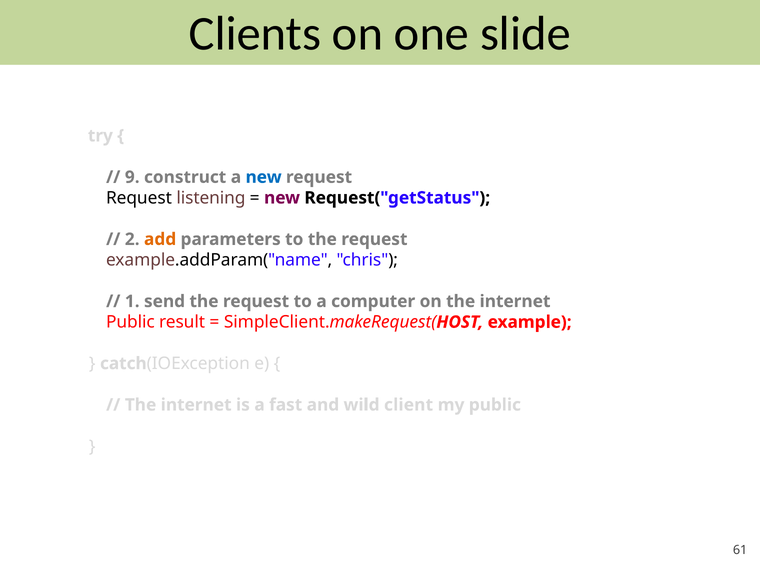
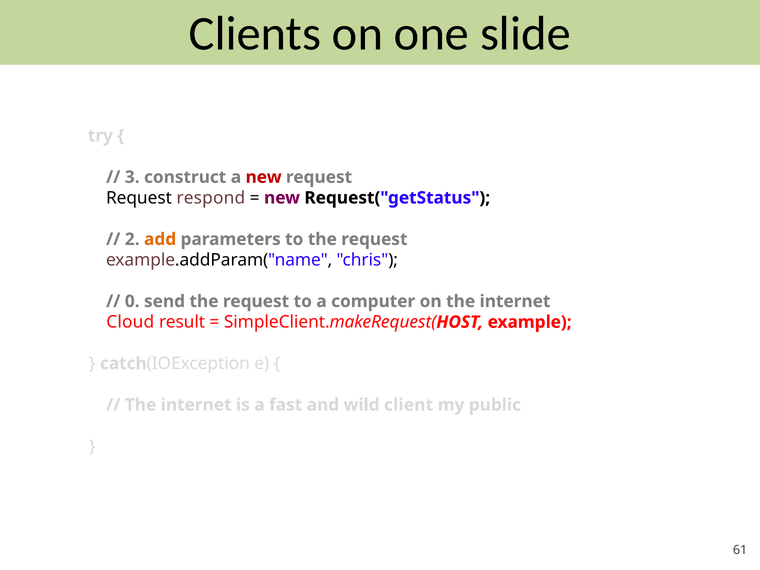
9: 9 -> 3
new at (264, 177) colour: blue -> red
listening: listening -> respond
1: 1 -> 0
Public at (130, 322): Public -> Cloud
